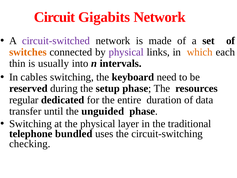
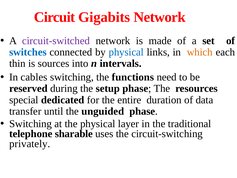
switches colour: orange -> blue
physical at (126, 52) colour: purple -> blue
usually: usually -> sources
keyboard: keyboard -> functions
regular: regular -> special
bundled: bundled -> sharable
checking: checking -> privately
